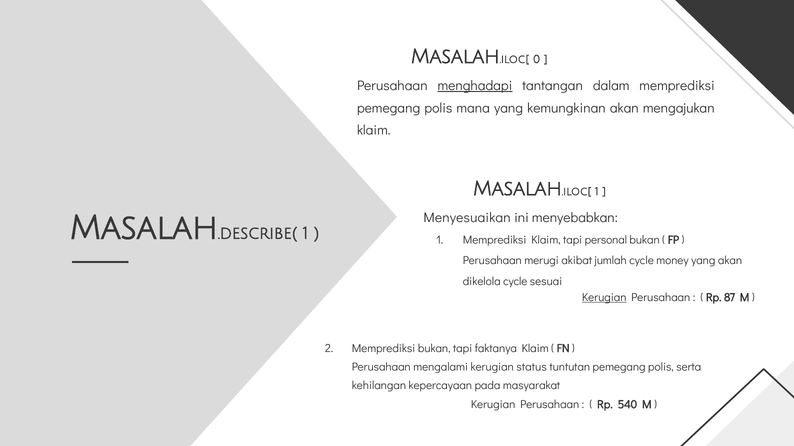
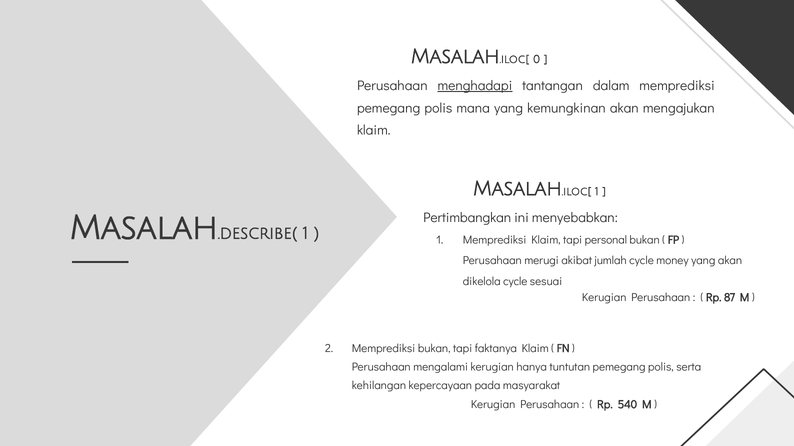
Menyesuaikan: Menyesuaikan -> Pertimbangkan
Kerugian at (604, 298) underline: present -> none
status: status -> hanya
